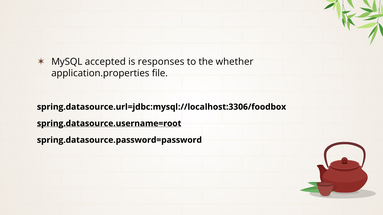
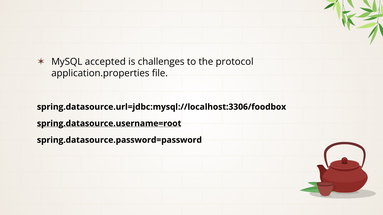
responses: responses -> challenges
whether: whether -> protocol
